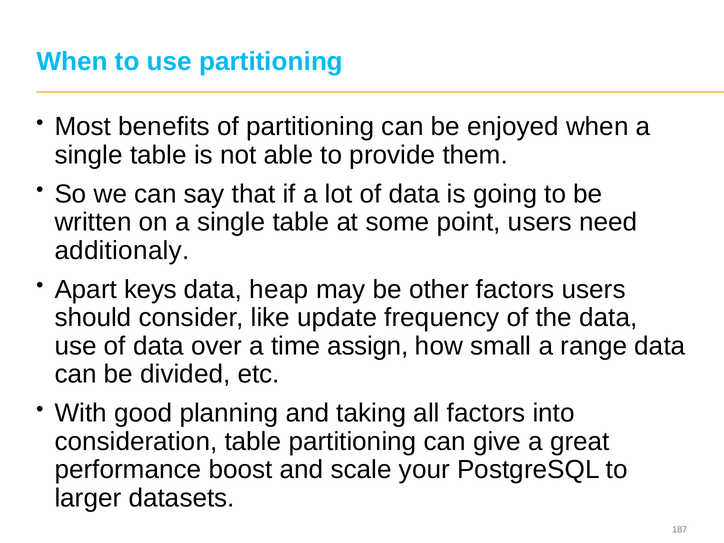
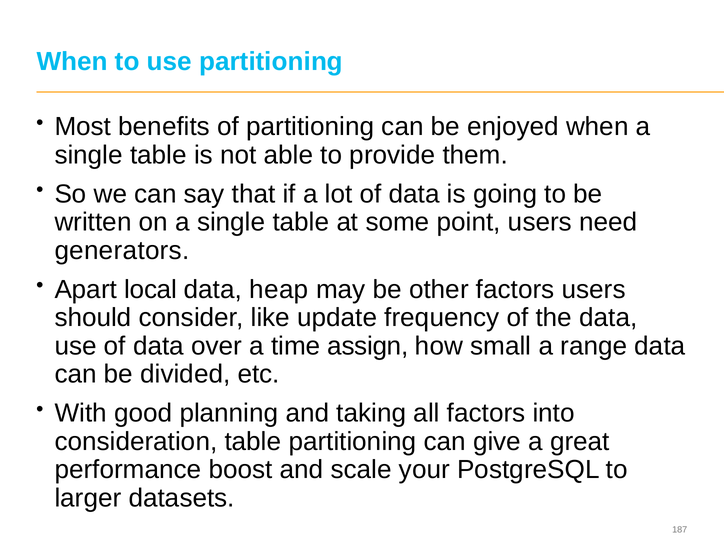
additionaly: additionaly -> generators
keys: keys -> local
